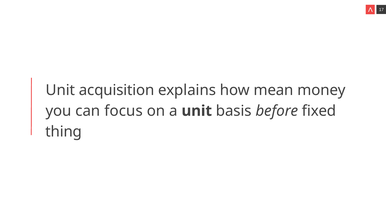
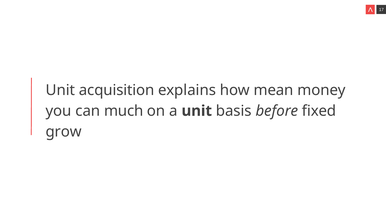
focus: focus -> much
thing: thing -> grow
